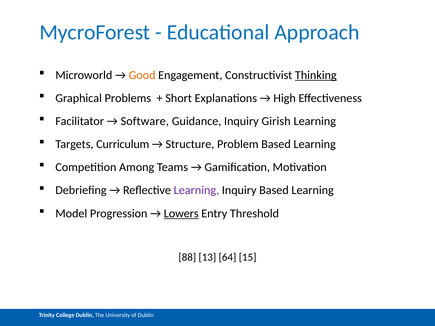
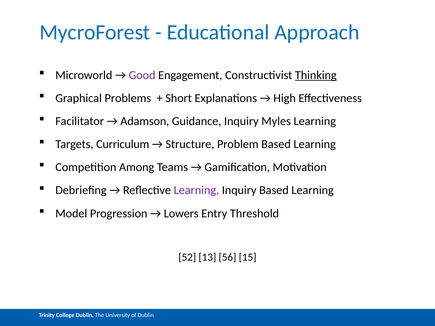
Good colour: orange -> purple
Software: Software -> Adamson
Girish: Girish -> Myles
Lowers underline: present -> none
88: 88 -> 52
64: 64 -> 56
